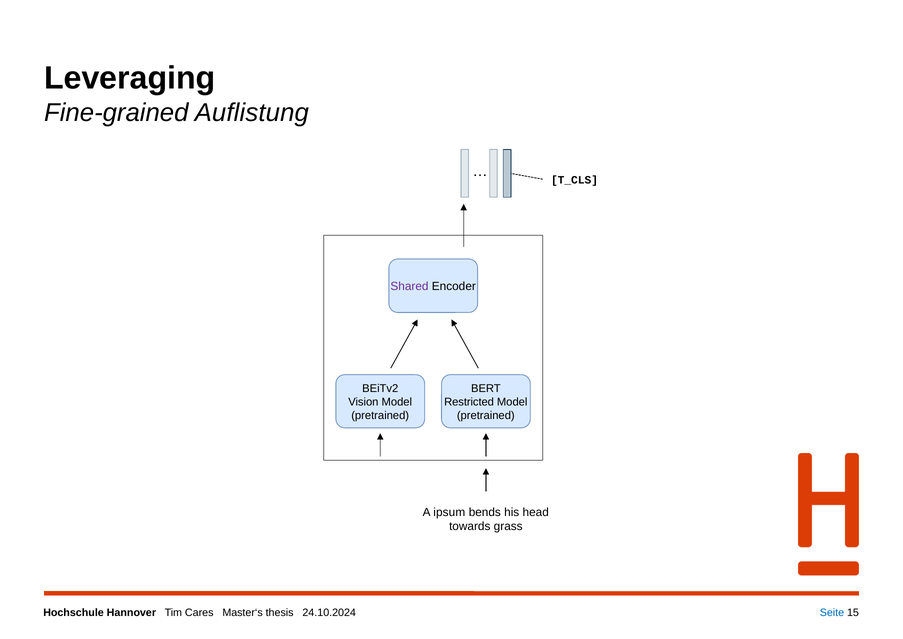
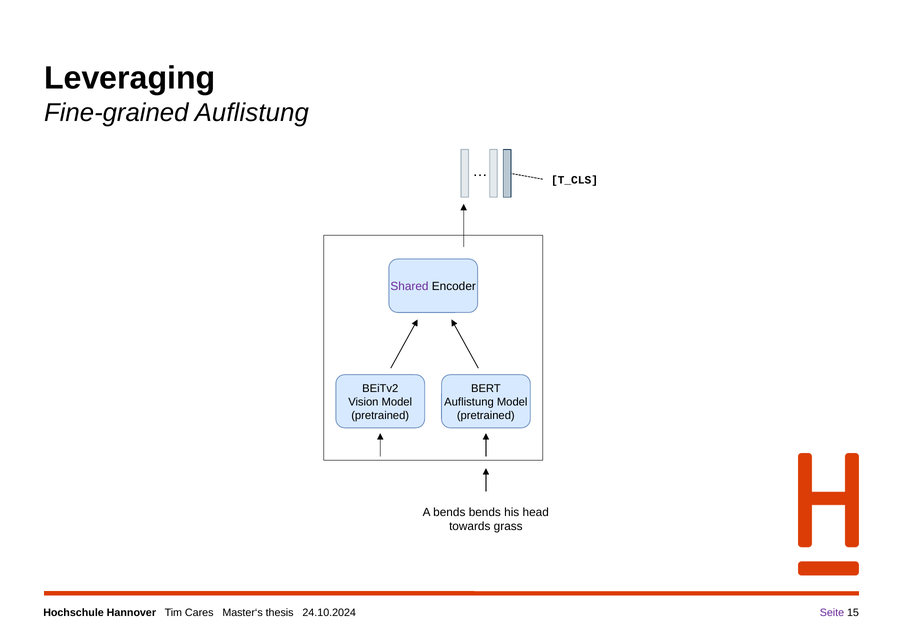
Restricted at (469, 402): Restricted -> Auflistung
A ipsum: ipsum -> bends
Seite colour: blue -> purple
